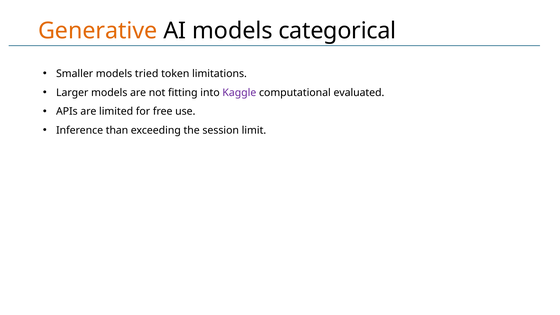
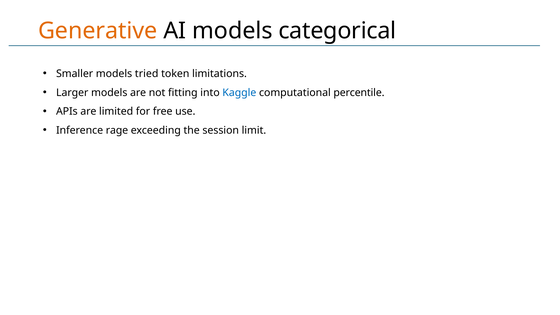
Kaggle colour: purple -> blue
evaluated: evaluated -> percentile
than: than -> rage
